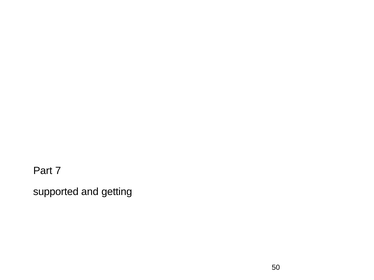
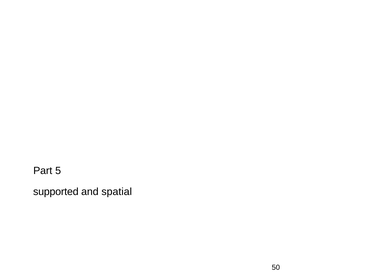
7: 7 -> 5
getting: getting -> spatial
